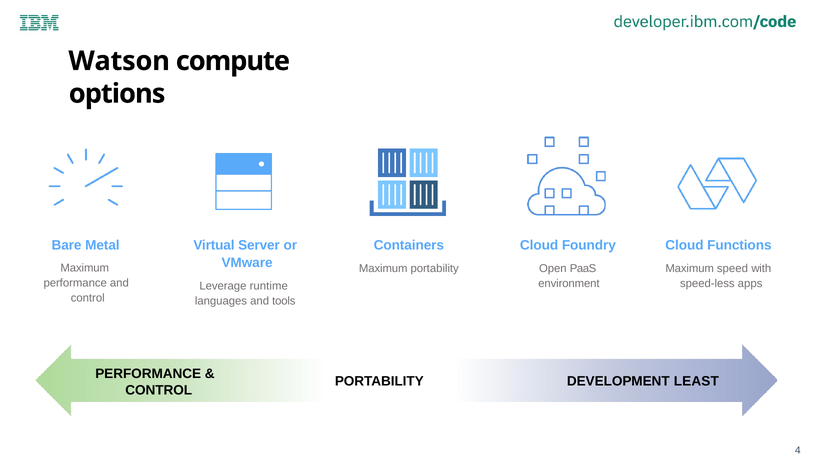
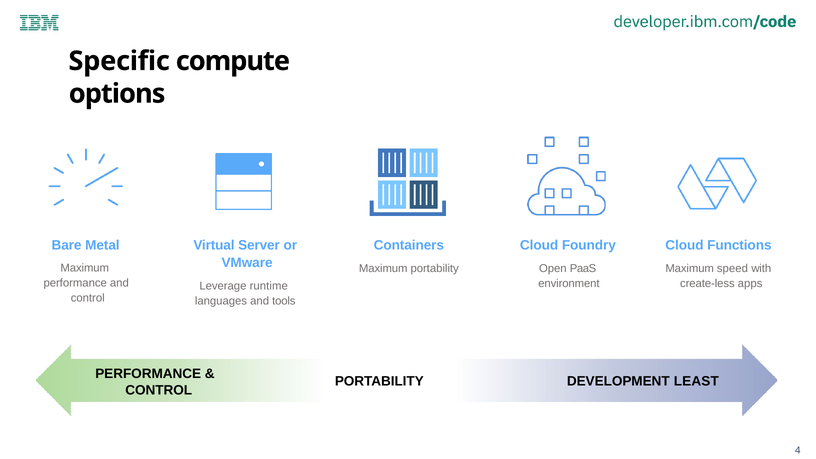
Watson: Watson -> Specific
speed-less: speed-less -> create-less
